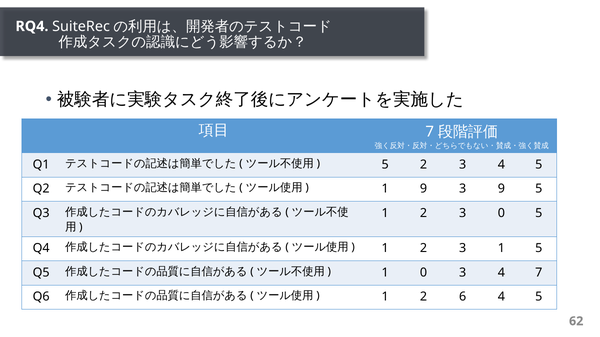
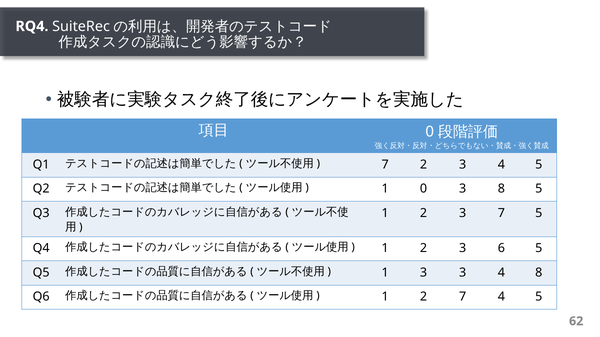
7 at (430, 132): 7 -> 0
5 at (385, 165): 5 -> 7
1 9: 9 -> 0
3 9: 9 -> 8
3 0: 0 -> 7
3 1: 1 -> 6
1 0: 0 -> 3
4 7: 7 -> 8
2 6: 6 -> 7
